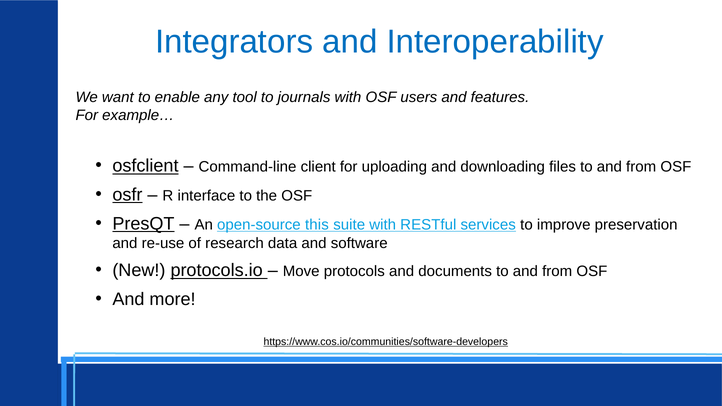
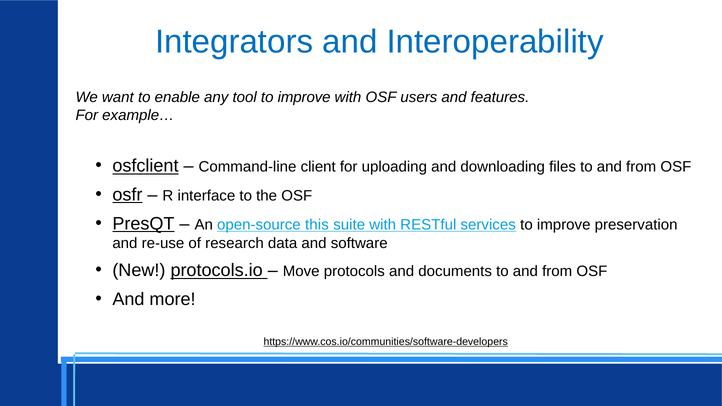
tool to journals: journals -> improve
